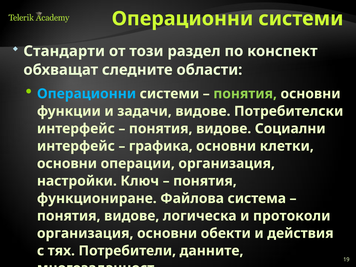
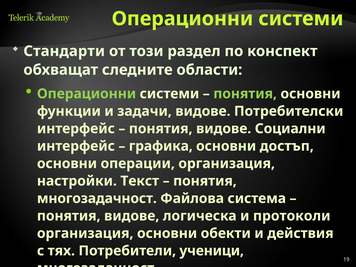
Операционни at (87, 94) colour: light blue -> light green
клетки: клетки -> достъп
Ключ: Ключ -> Текст
функциониране at (97, 198): функциониране -> многозадачност
данните: данните -> ученици
